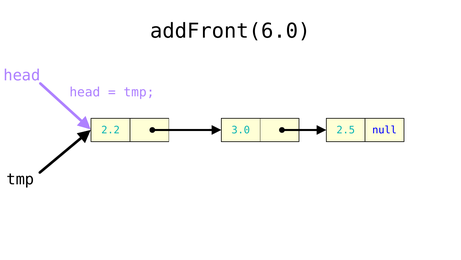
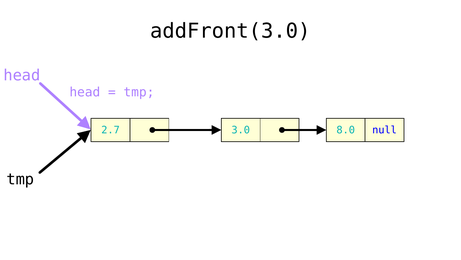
addFront(6.0: addFront(6.0 -> addFront(3.0
2.2: 2.2 -> 2.7
2.5: 2.5 -> 8.0
